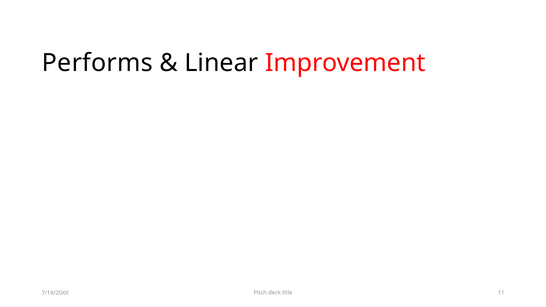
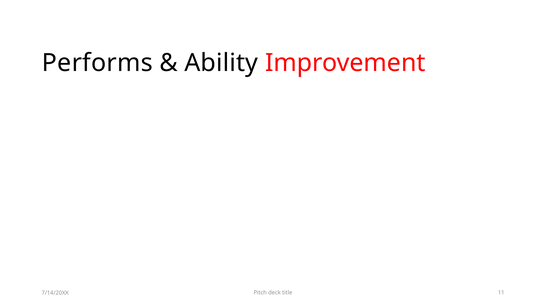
Linear: Linear -> Ability
